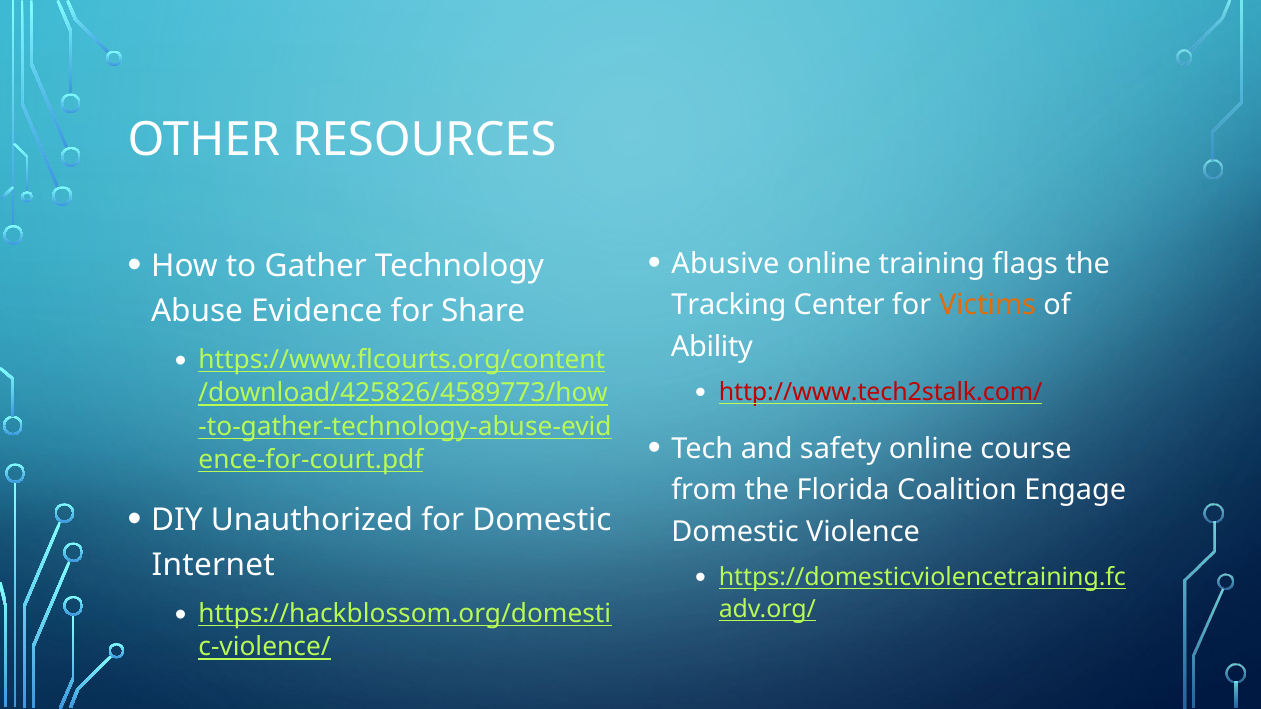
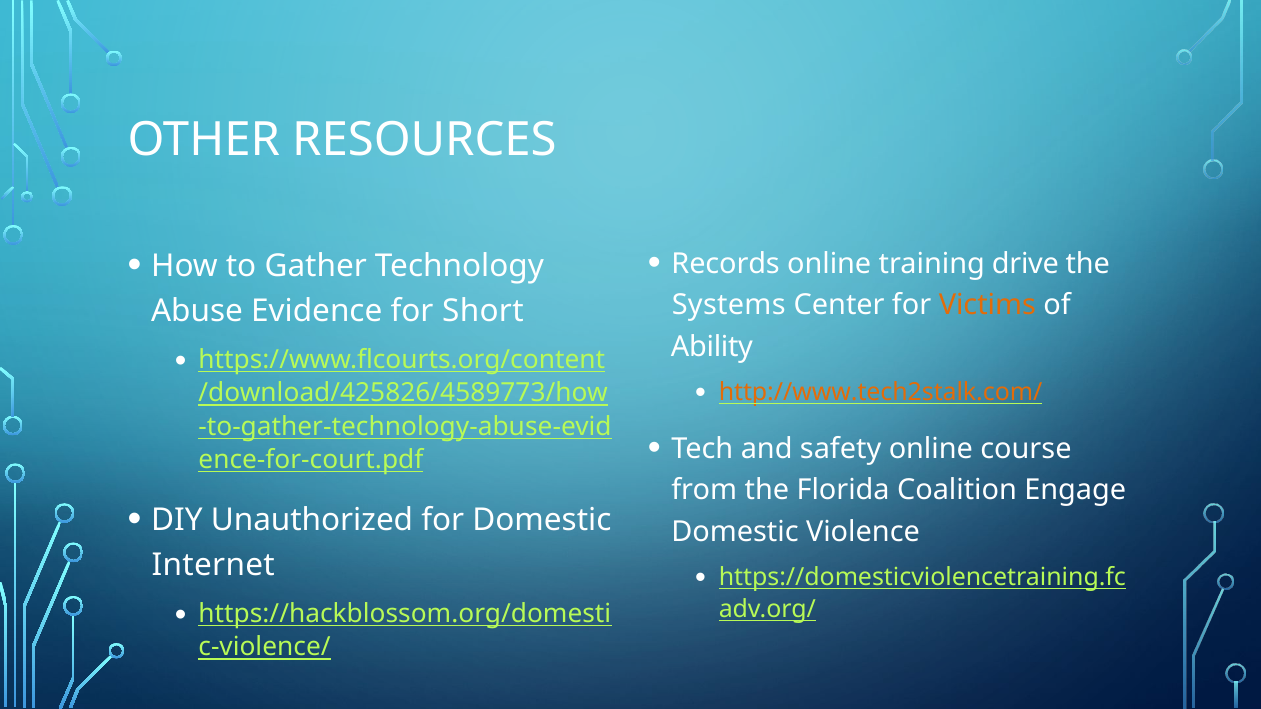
Abusive: Abusive -> Records
flags: flags -> drive
Tracking: Tracking -> Systems
Share: Share -> Short
http://www.tech2stalk.com/ colour: red -> orange
